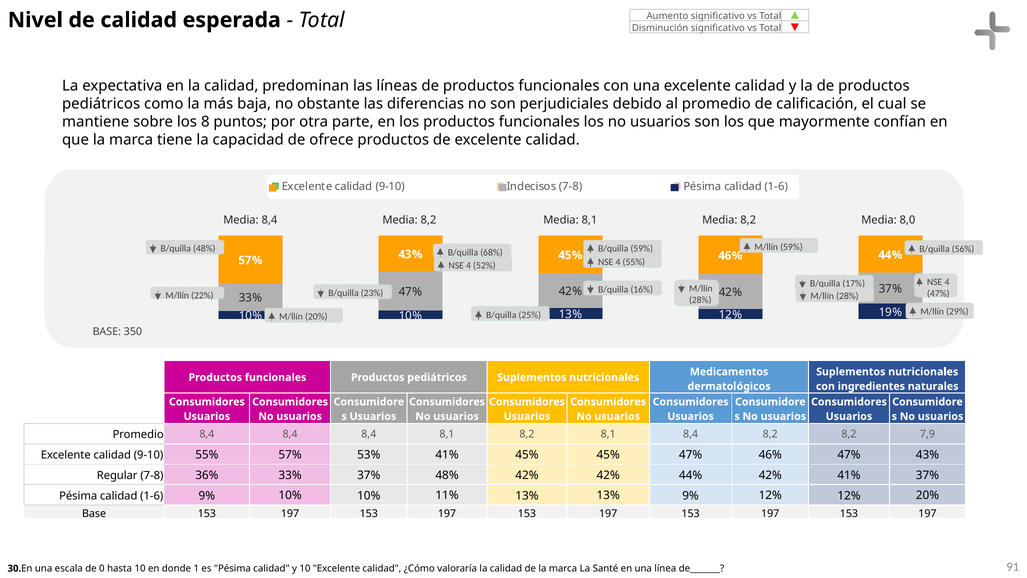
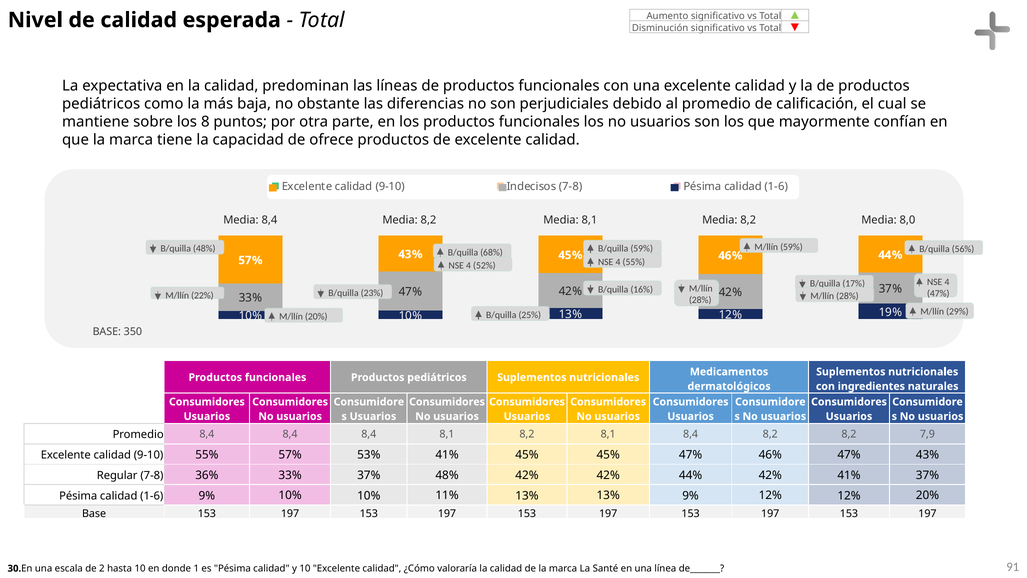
0: 0 -> 2
